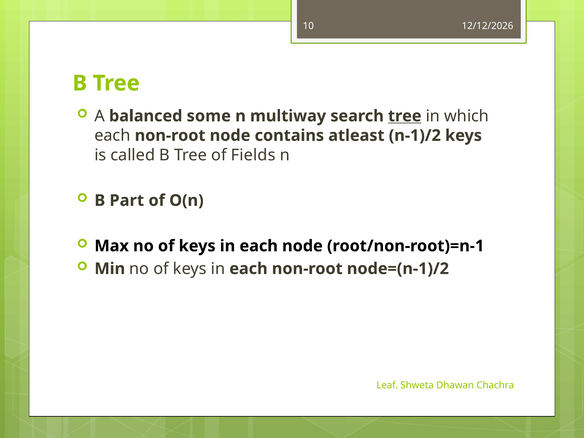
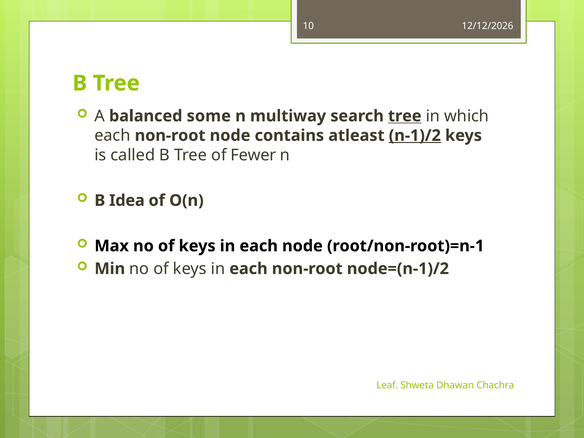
n-1)/2 underline: none -> present
Fields: Fields -> Fewer
Part: Part -> Idea
